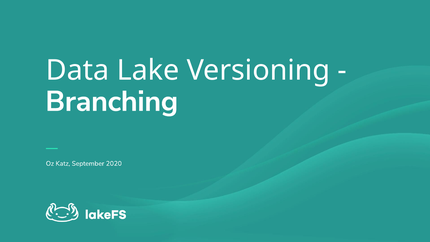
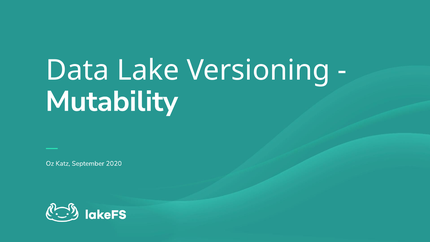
Branching: Branching -> Mutability
